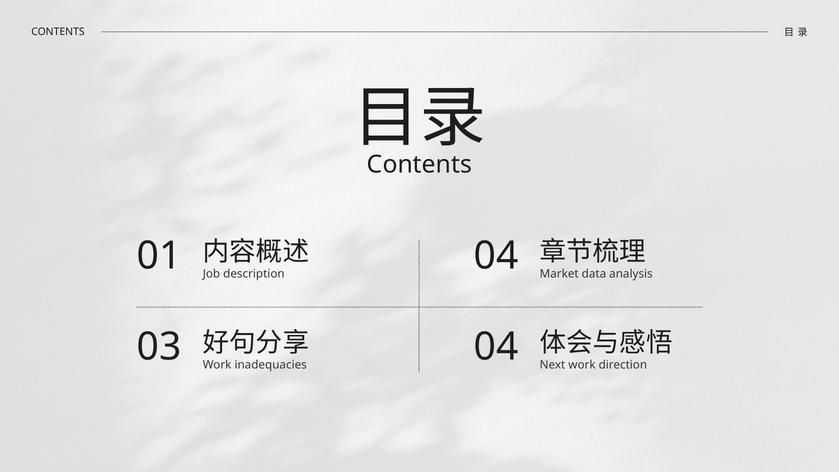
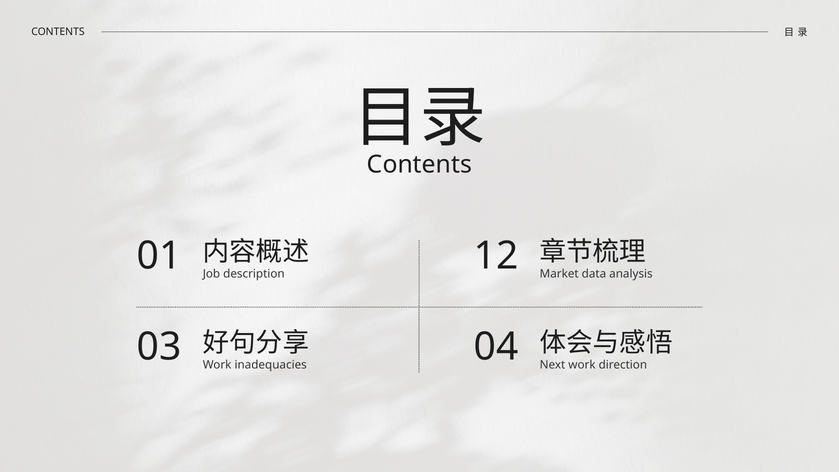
01 04: 04 -> 12
